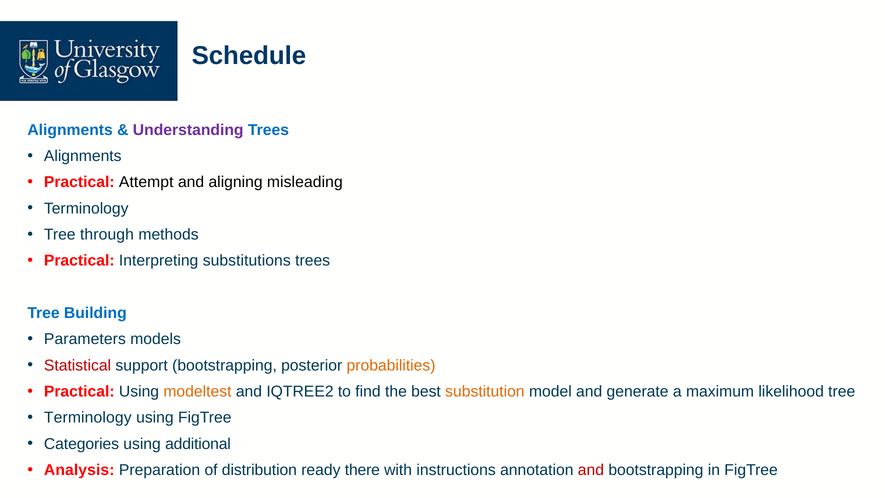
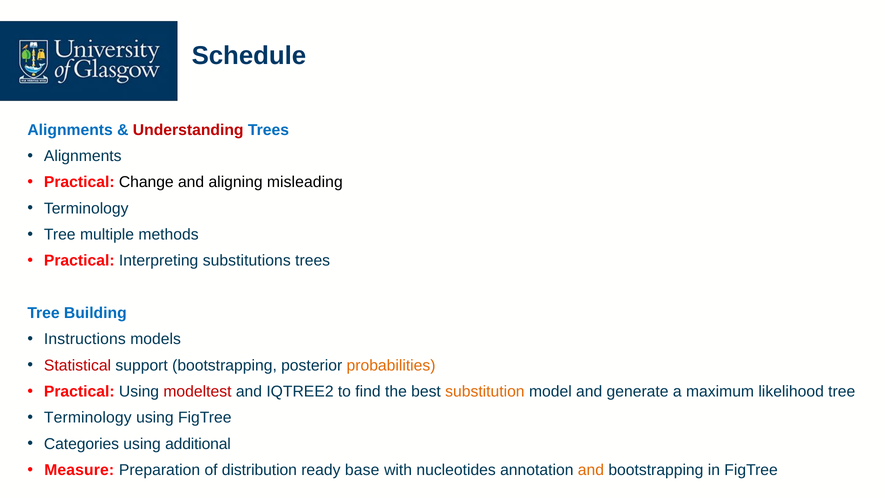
Understanding colour: purple -> red
Attempt: Attempt -> Change
through: through -> multiple
Parameters: Parameters -> Instructions
modeltest colour: orange -> red
Analysis: Analysis -> Measure
there: there -> base
instructions: instructions -> nucleotides
and at (591, 470) colour: red -> orange
